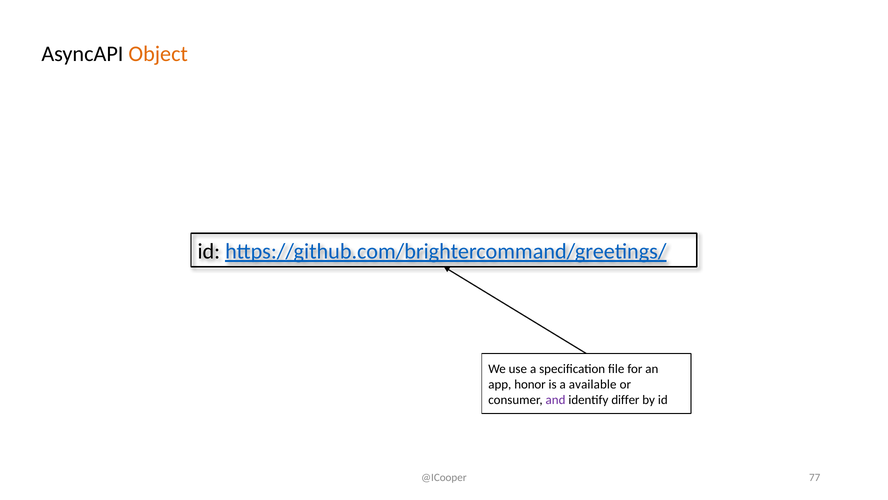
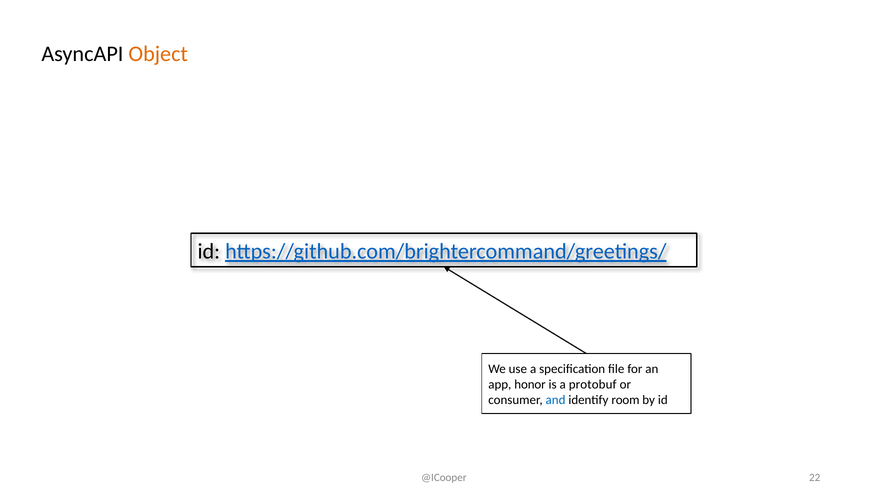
available: available -> protobuf
and colour: purple -> blue
differ: differ -> room
77: 77 -> 22
